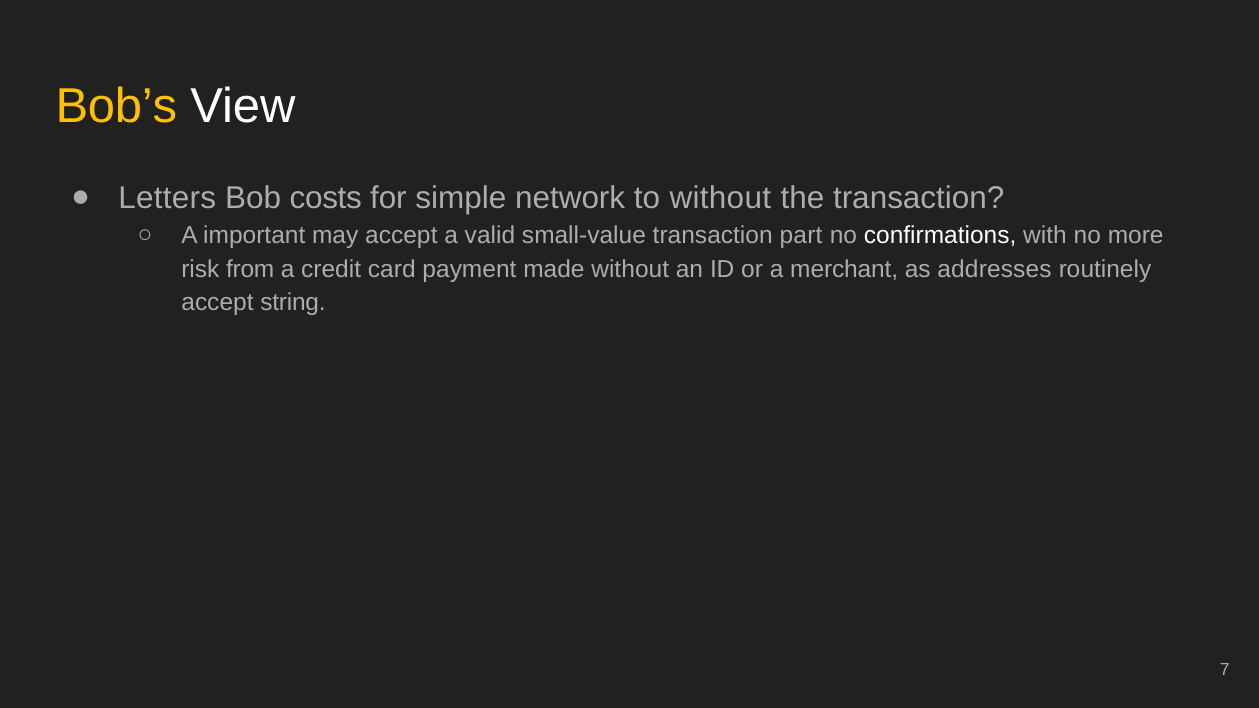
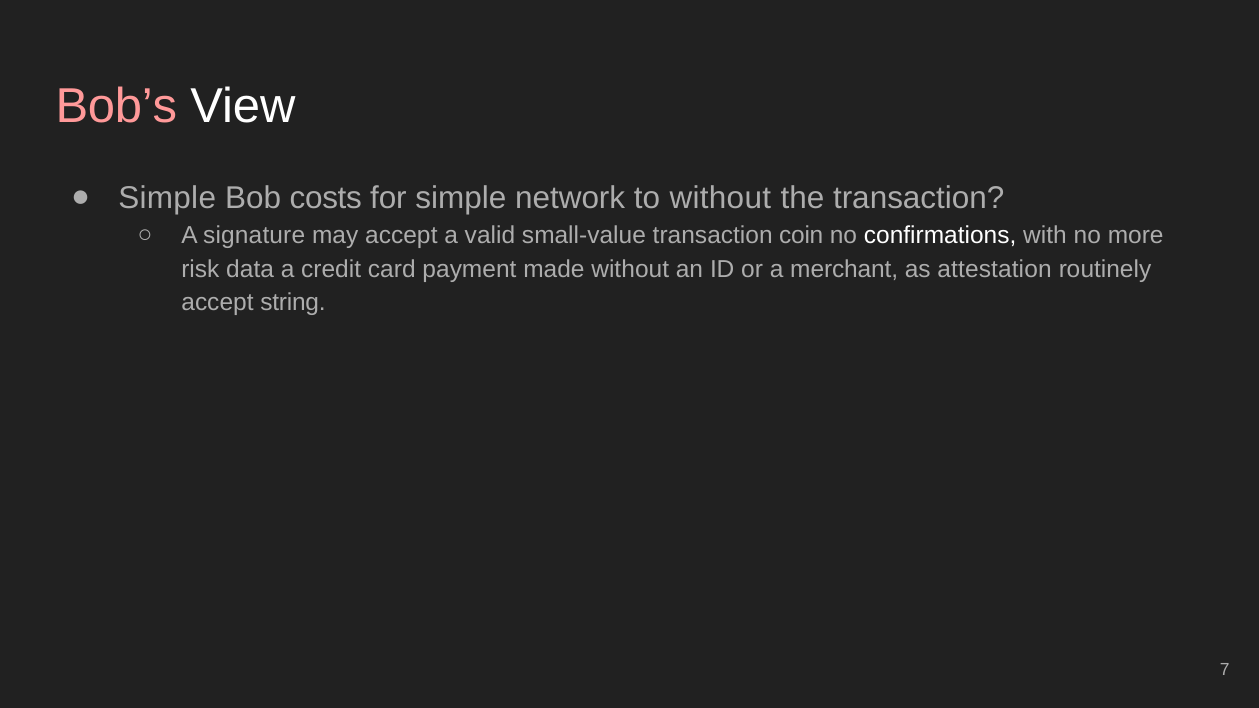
Bob’s colour: yellow -> pink
Letters at (167, 198): Letters -> Simple
important: important -> signature
part: part -> coin
from: from -> data
addresses: addresses -> attestation
